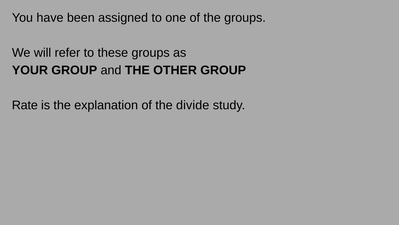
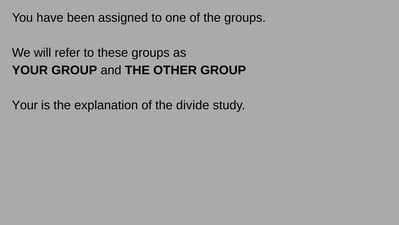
Rate at (25, 105): Rate -> Your
